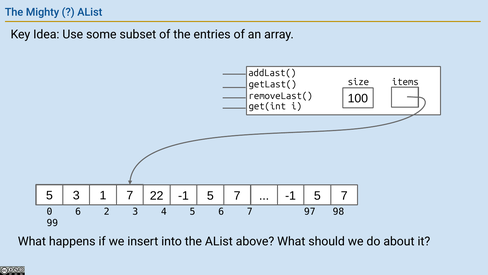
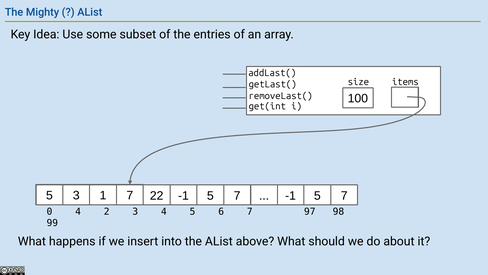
0 6: 6 -> 4
